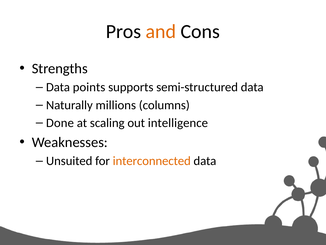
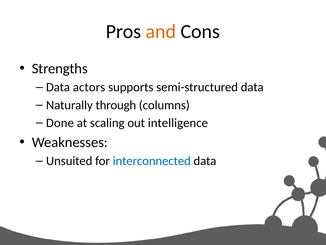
points: points -> actors
millions: millions -> through
interconnected colour: orange -> blue
